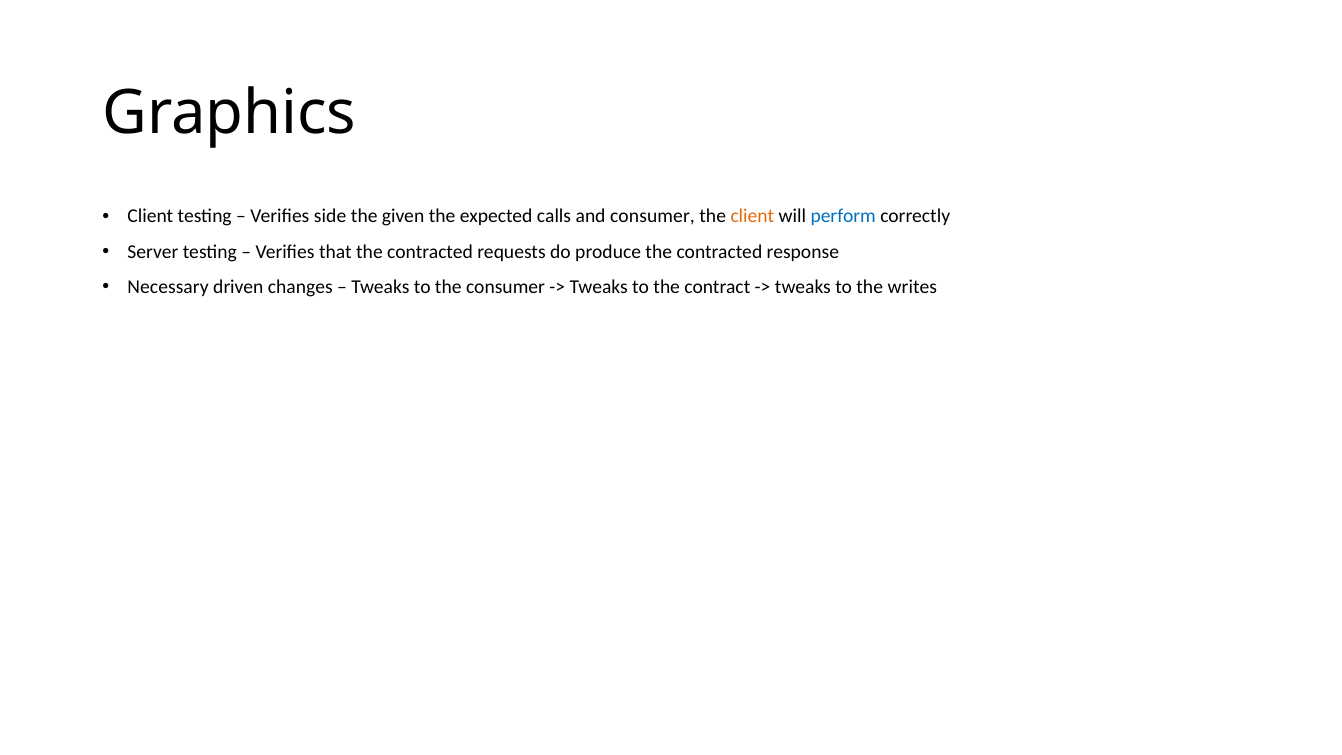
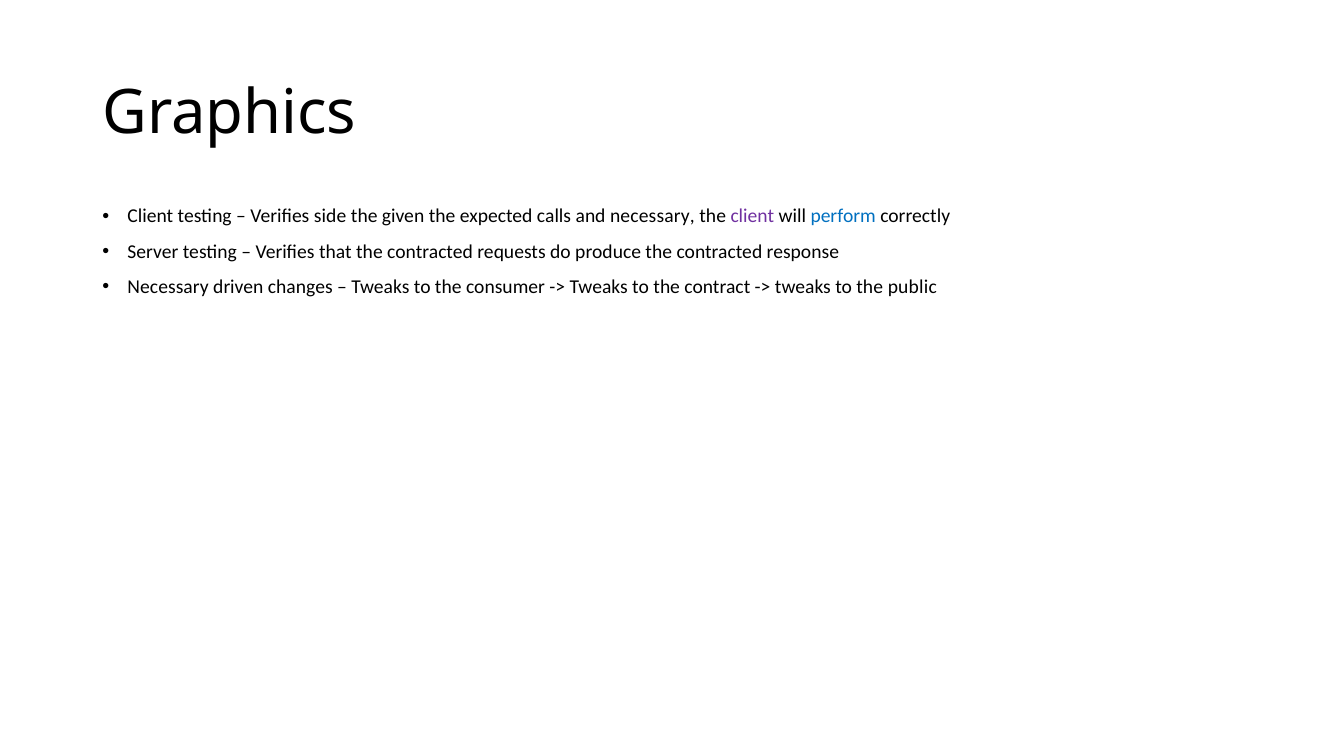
and consumer: consumer -> necessary
client at (752, 216) colour: orange -> purple
writes: writes -> public
